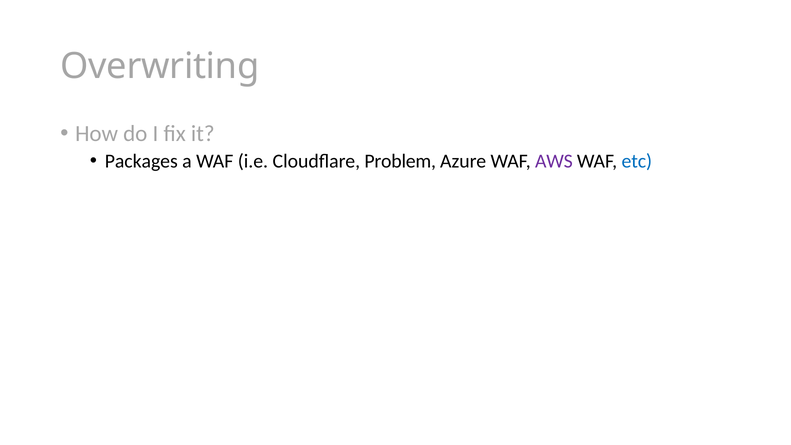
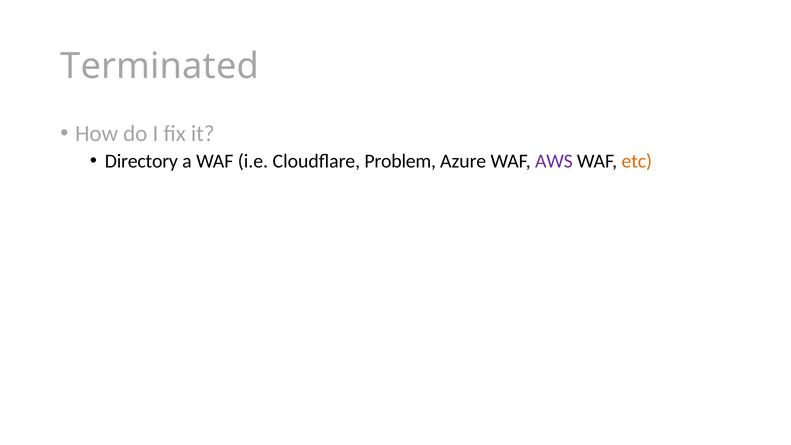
Overwriting: Overwriting -> Terminated
Packages: Packages -> Directory
etc colour: blue -> orange
